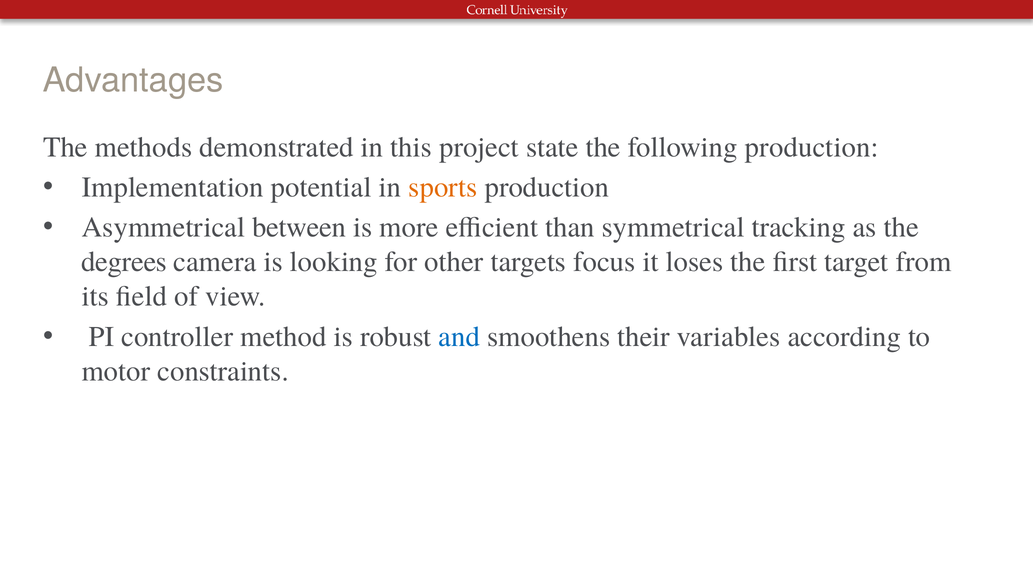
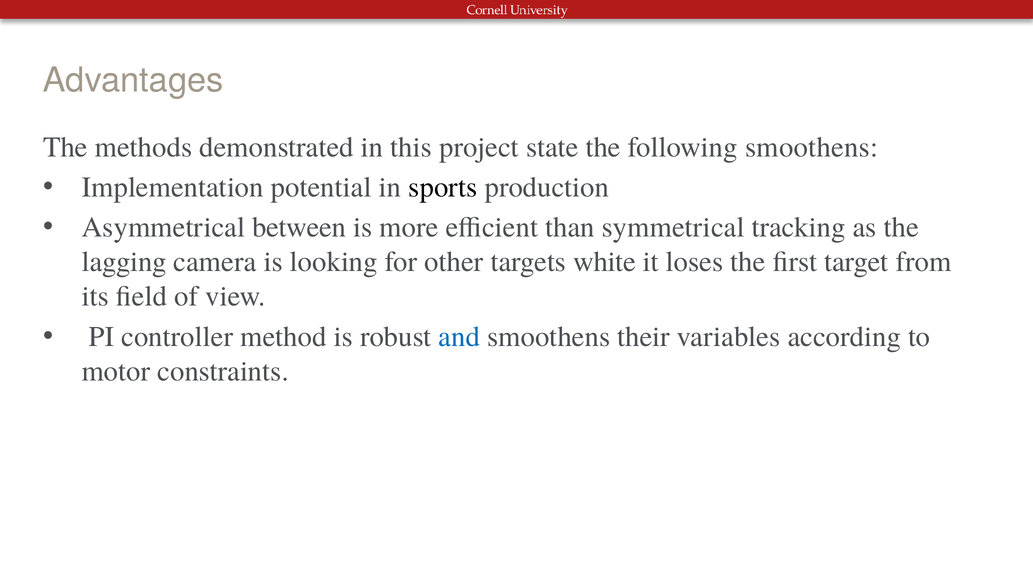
following production: production -> smoothens
sports colour: orange -> black
degrees: degrees -> lagging
focus: focus -> white
